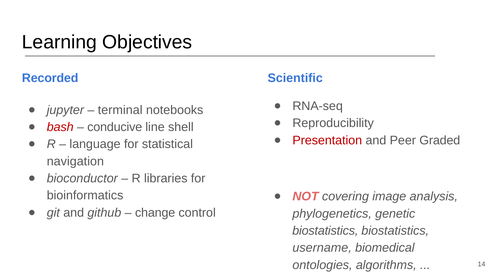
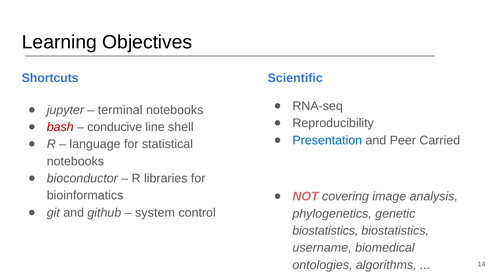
Recorded: Recorded -> Shortcuts
Presentation colour: red -> blue
Graded: Graded -> Carried
navigation at (75, 162): navigation -> notebooks
change: change -> system
